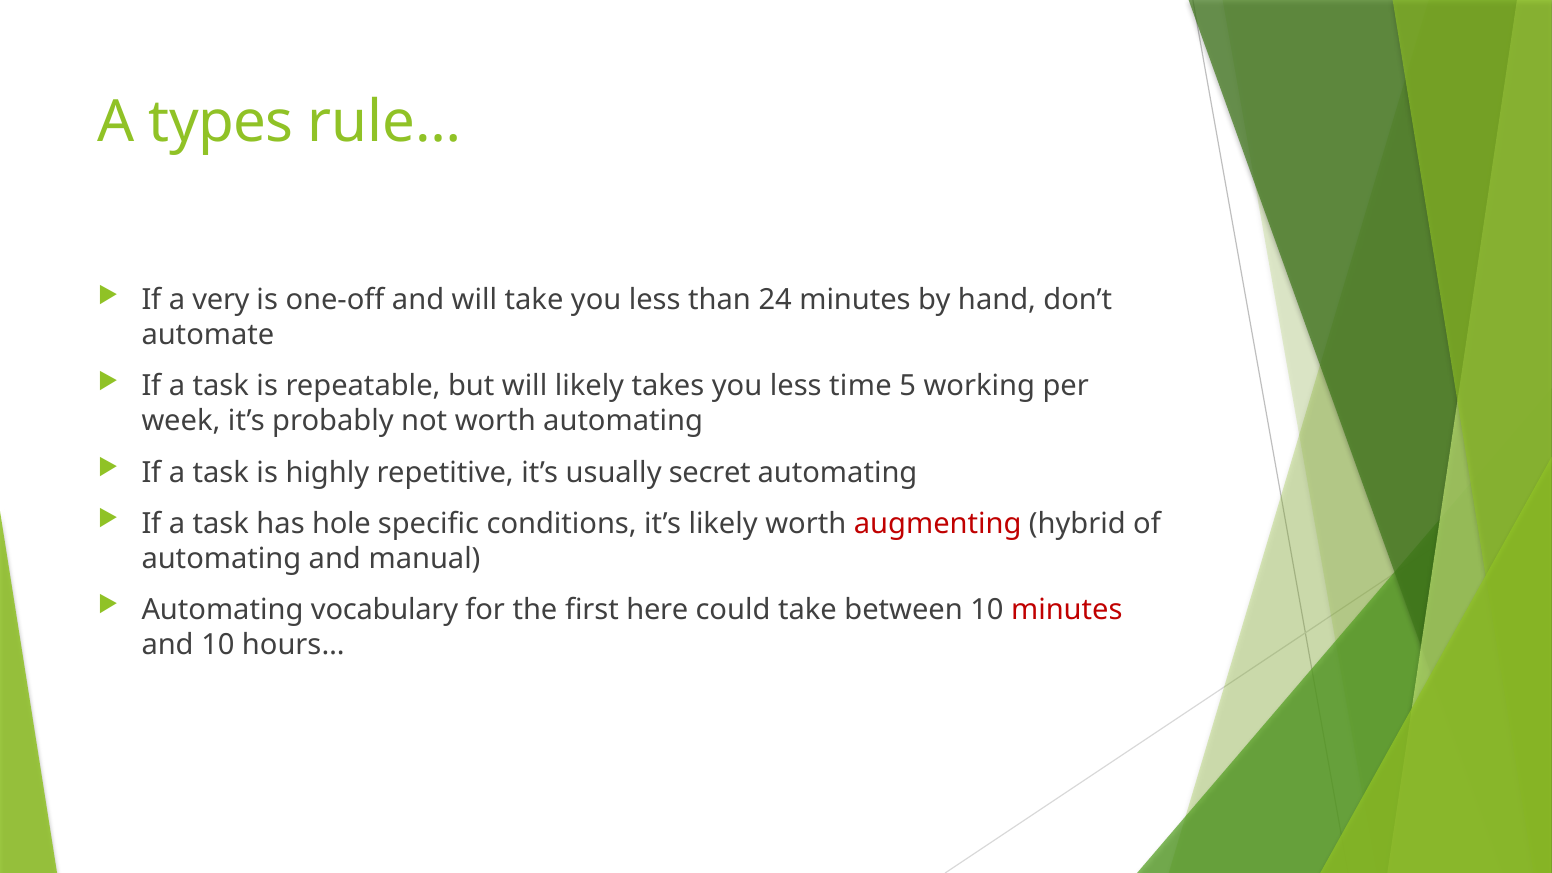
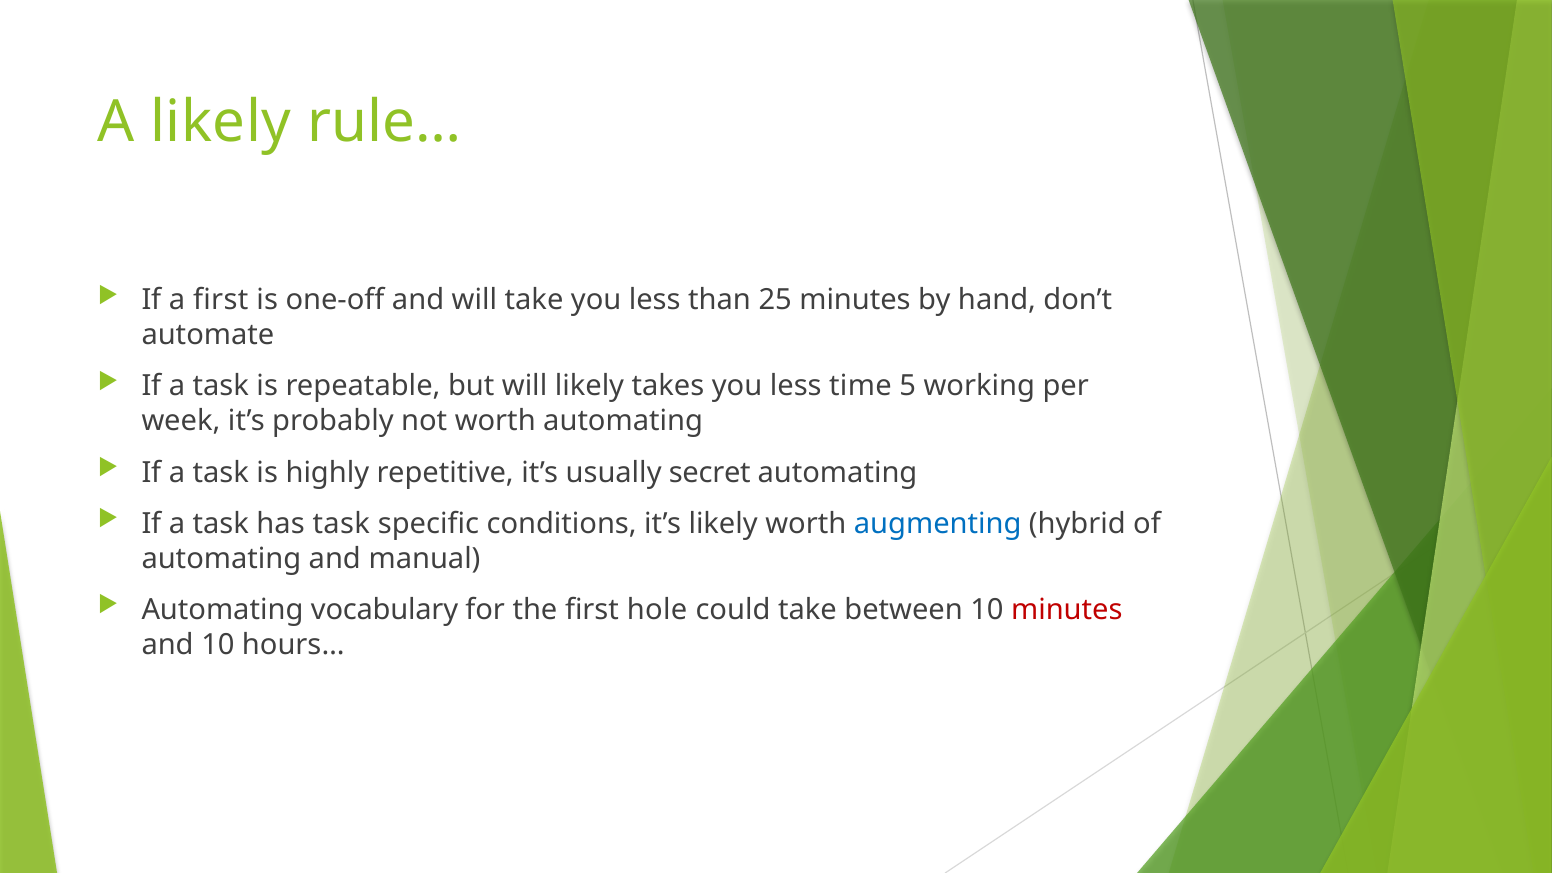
A types: types -> likely
a very: very -> first
24: 24 -> 25
has hole: hole -> task
augmenting colour: red -> blue
here: here -> hole
